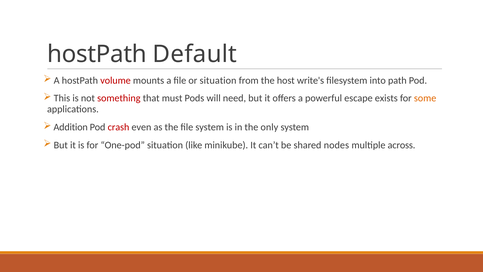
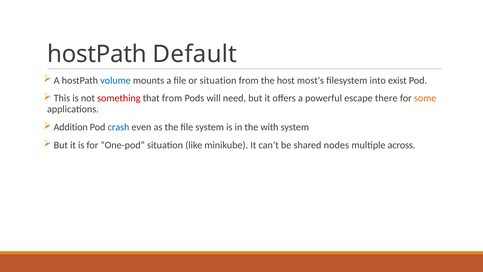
volume colour: red -> blue
write's: write's -> most's
path: path -> exist
that must: must -> from
exists: exists -> there
crash colour: red -> blue
only: only -> with
